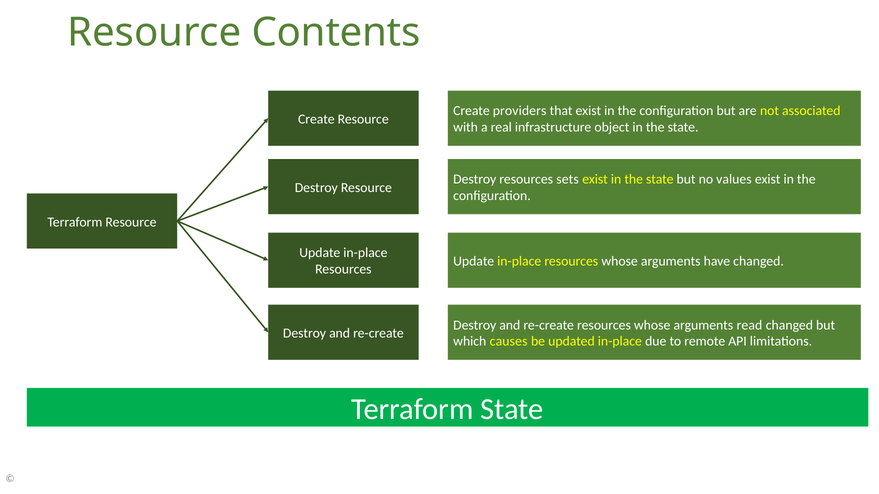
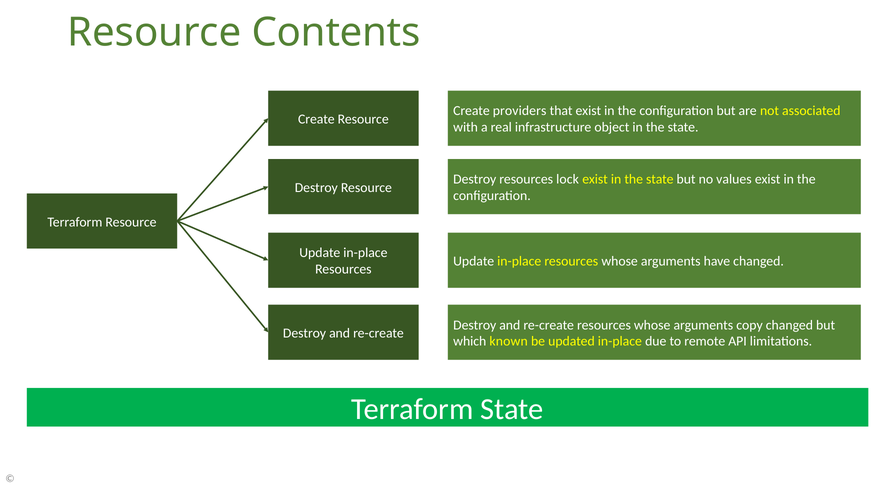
sets: sets -> lock
read: read -> copy
causes: causes -> known
